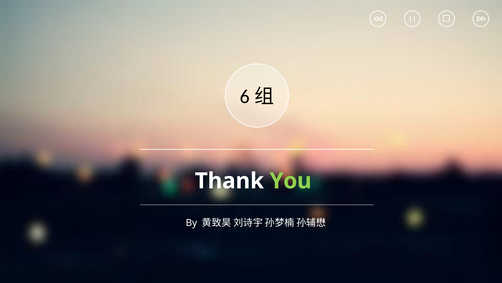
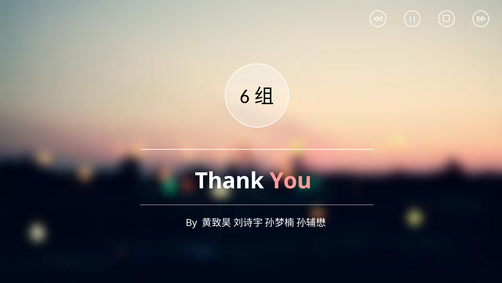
You colour: light green -> pink
